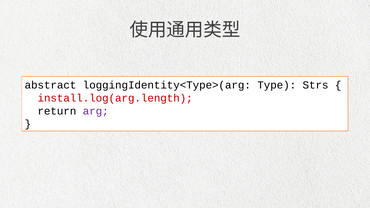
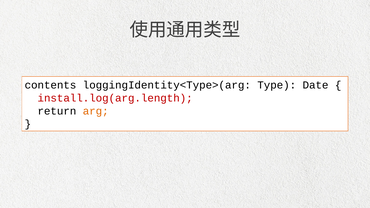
abstract: abstract -> contents
Strs: Strs -> Date
arg colour: purple -> orange
